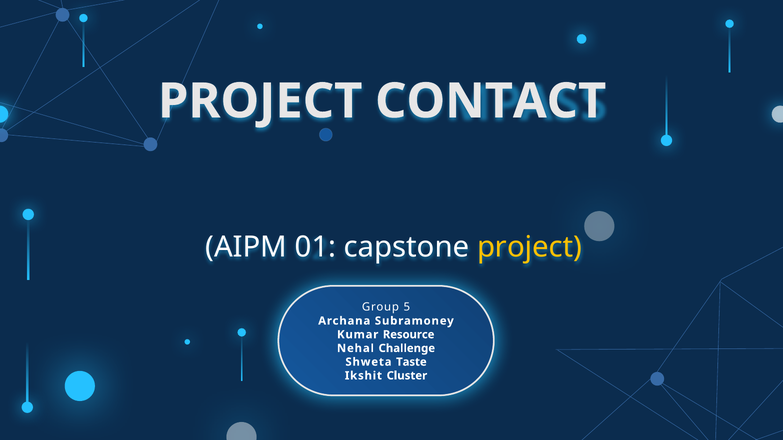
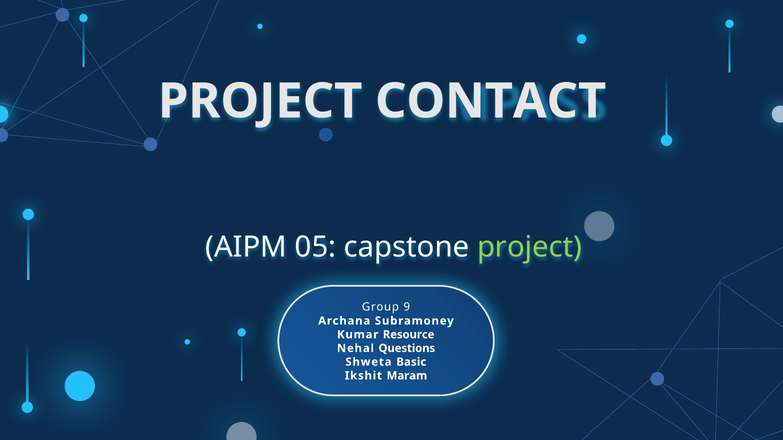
01: 01 -> 05
project at (530, 247) colour: yellow -> light green
5: 5 -> 9
Challenge: Challenge -> Questions
Taste: Taste -> Basic
Cluster: Cluster -> Maram
